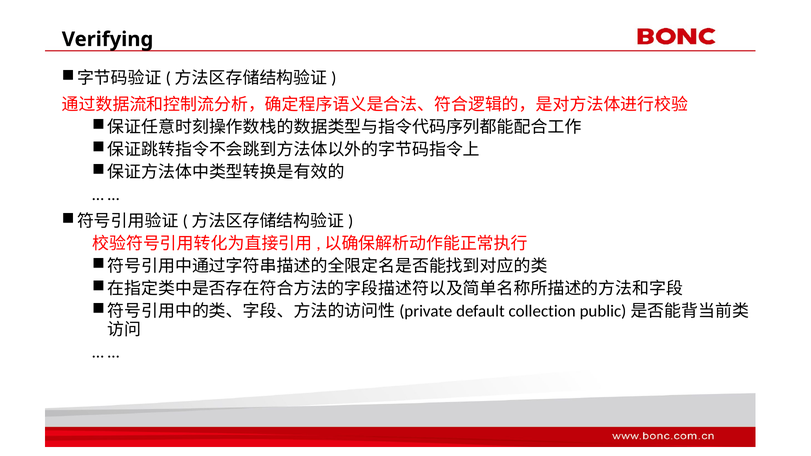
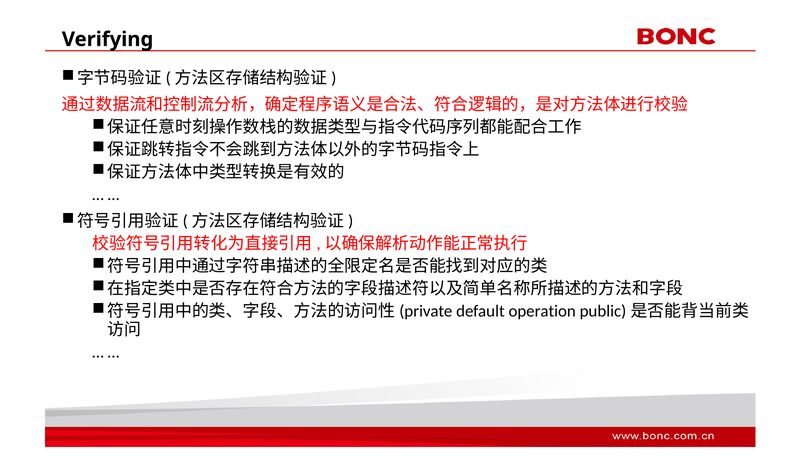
collection: collection -> operation
